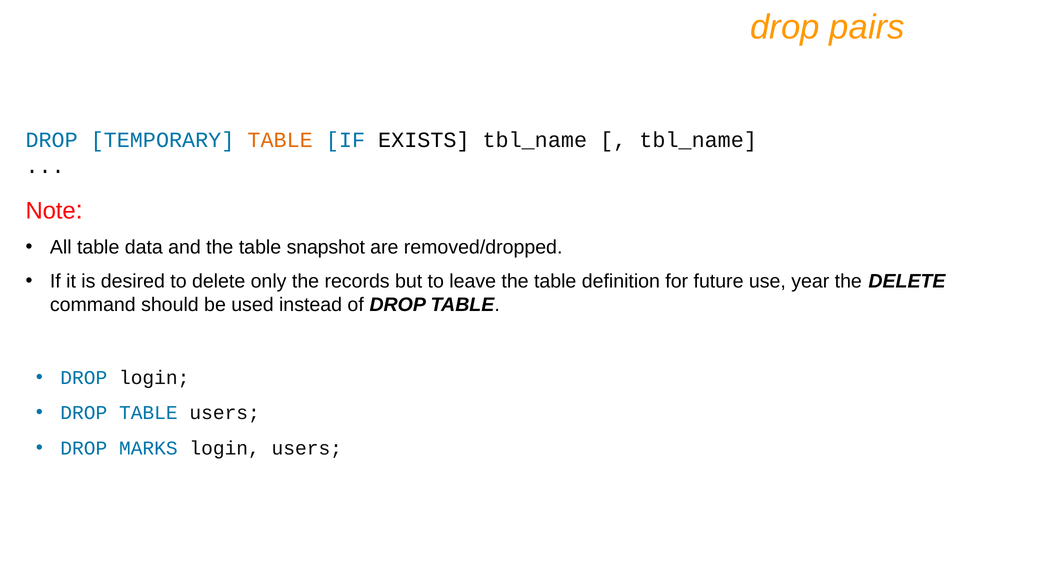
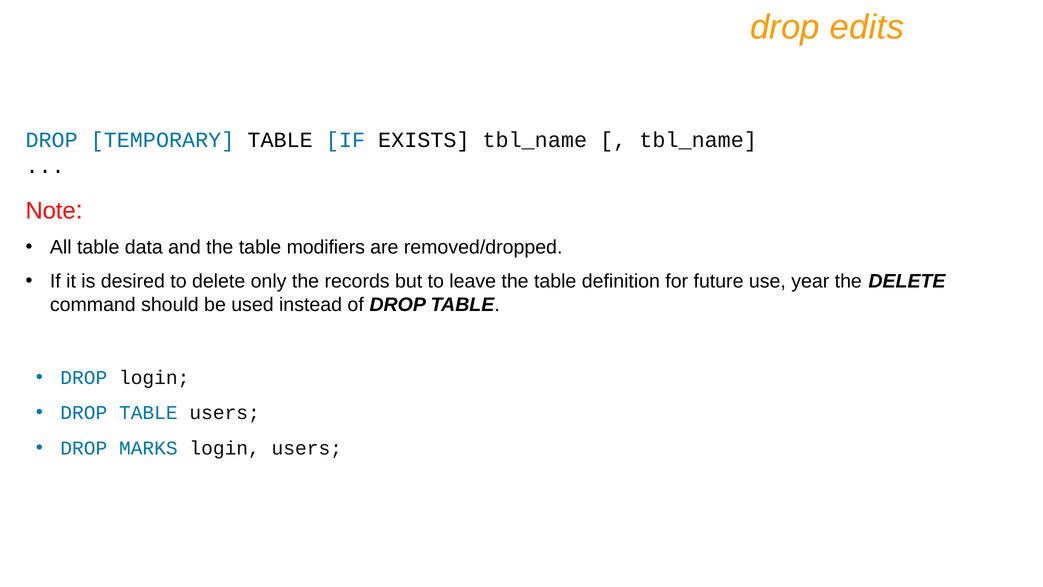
pairs: pairs -> edits
TABLE at (280, 140) colour: orange -> black
snapshot: snapshot -> modifiers
